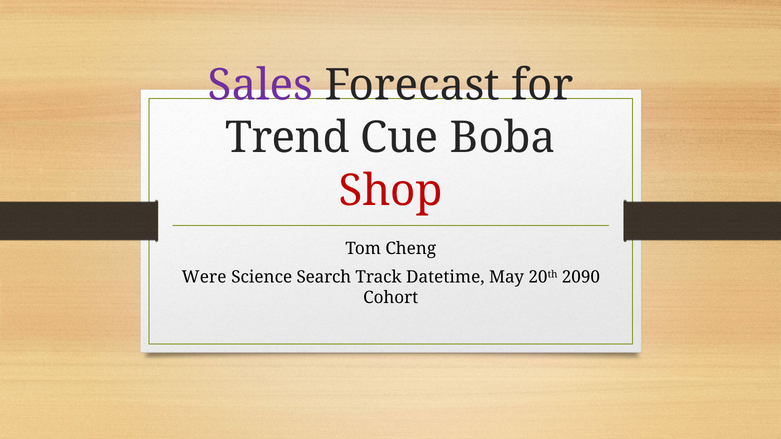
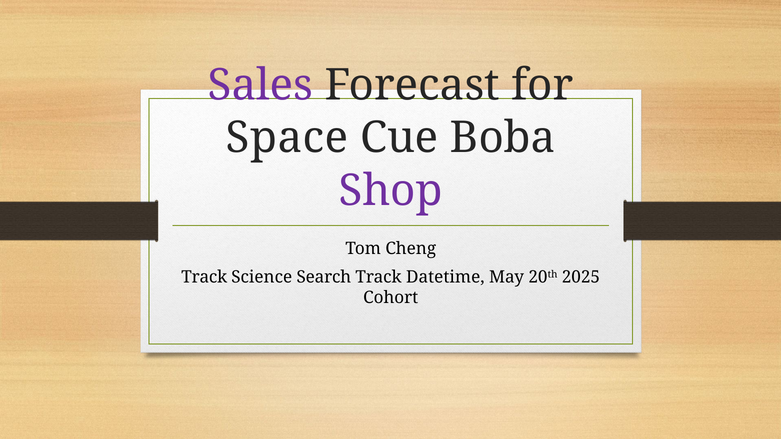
Trend: Trend -> Space
Shop colour: red -> purple
Were at (204, 277): Were -> Track
2090: 2090 -> 2025
